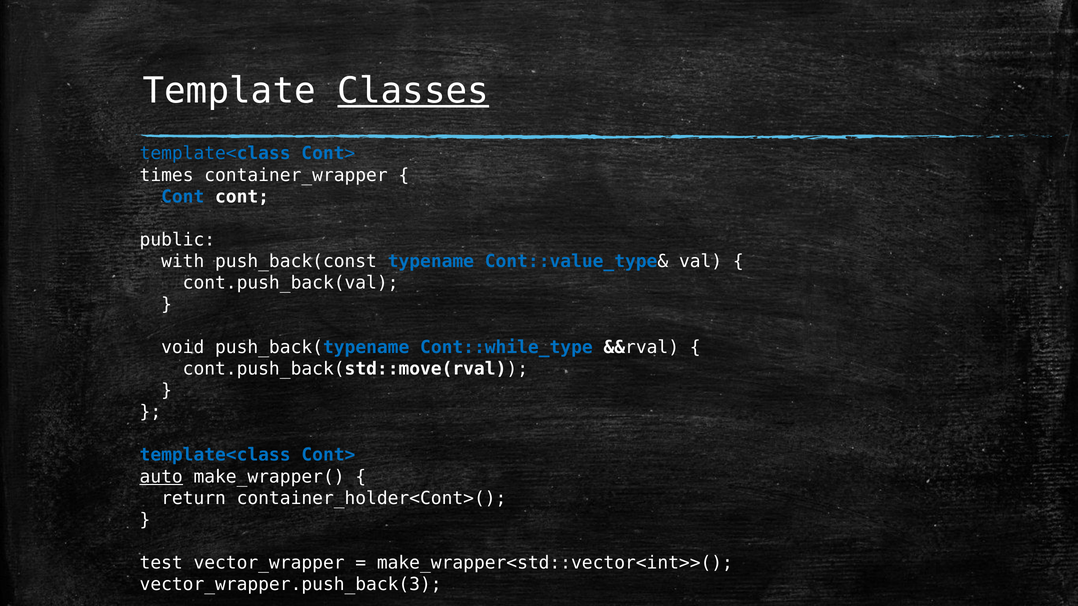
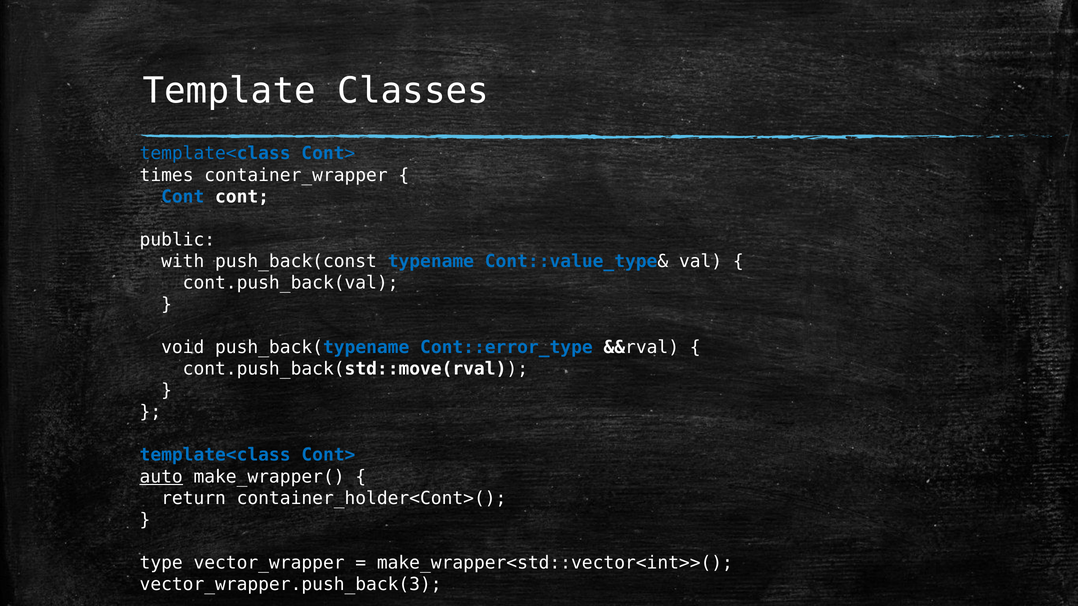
Classes underline: present -> none
Cont::while_type: Cont::while_type -> Cont::error_type
test: test -> type
